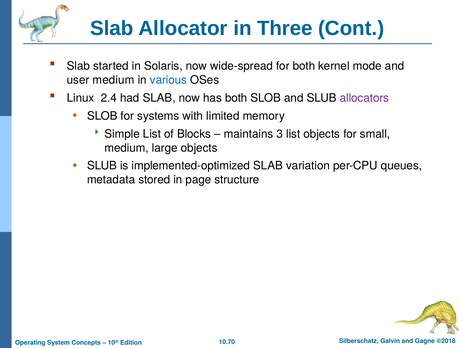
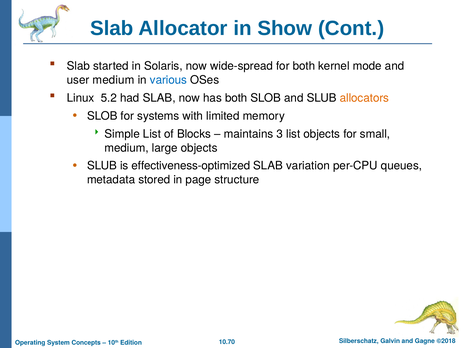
Three: Three -> Show
2.4: 2.4 -> 5.2
allocators colour: purple -> orange
implemented-optimized: implemented-optimized -> effectiveness-optimized
